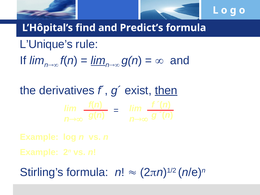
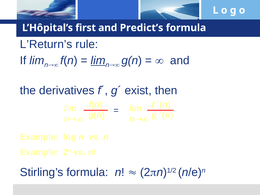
find: find -> first
L’Unique’s: L’Unique’s -> L’Return’s
then underline: present -> none
